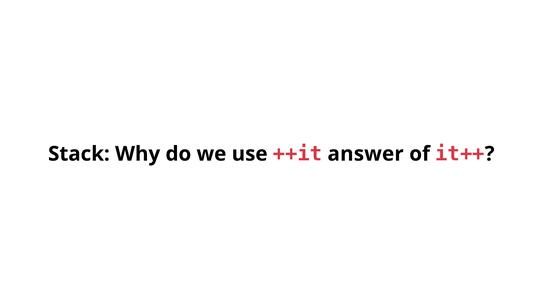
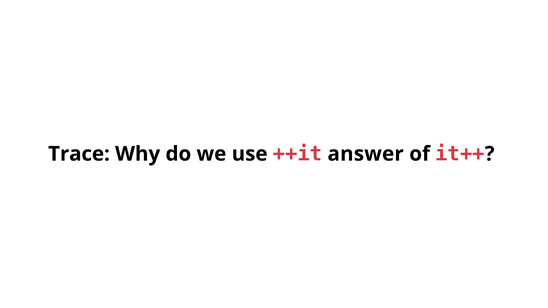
Stack: Stack -> Trace
